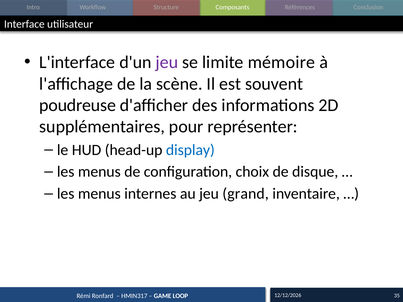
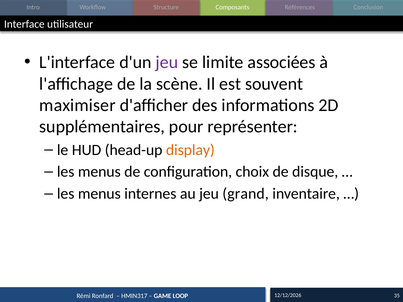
mémoire: mémoire -> associées
poudreuse: poudreuse -> maximiser
display colour: blue -> orange
